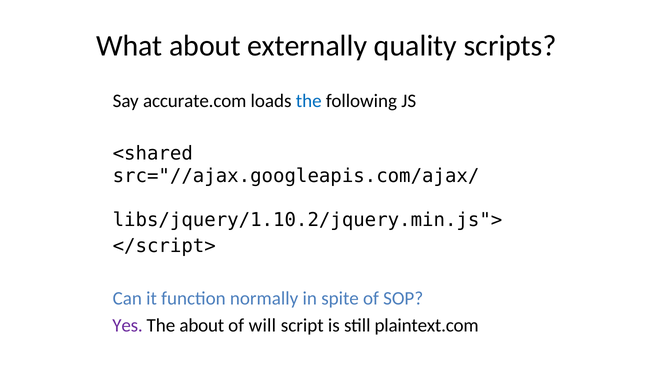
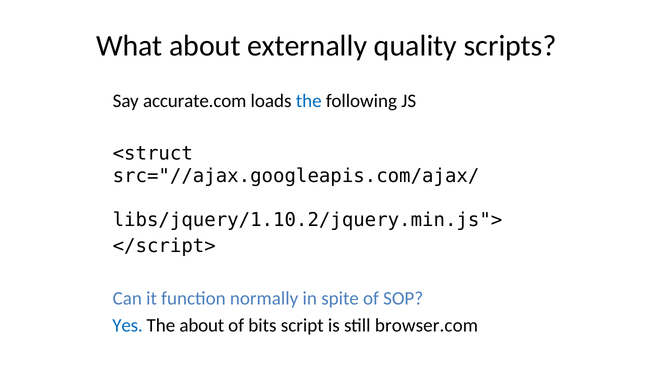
<shared: <shared -> <struct
Yes colour: purple -> blue
will: will -> bits
plaintext.com: plaintext.com -> browser.com
